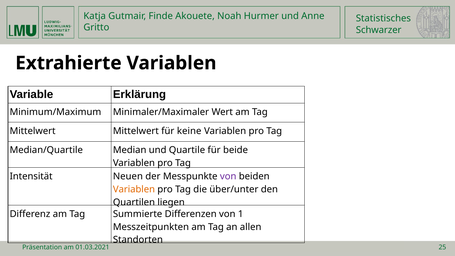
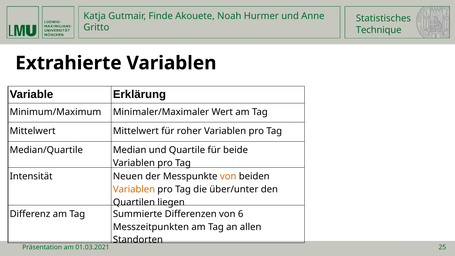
Schwarzer: Schwarzer -> Technique
keine: keine -> roher
von at (228, 176) colour: purple -> orange
1: 1 -> 6
